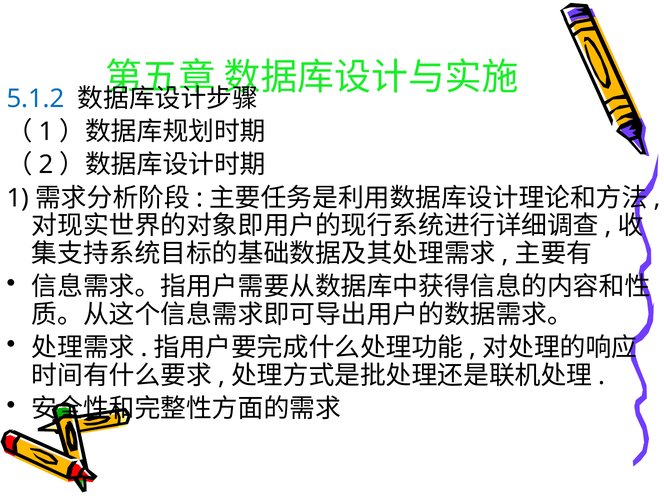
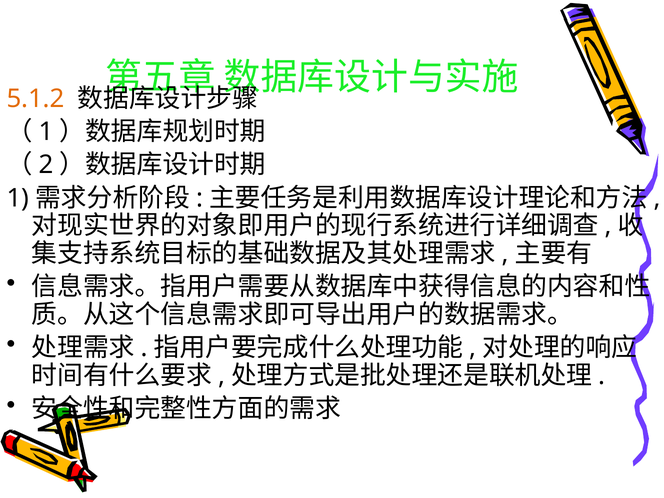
5.1.2 colour: blue -> orange
